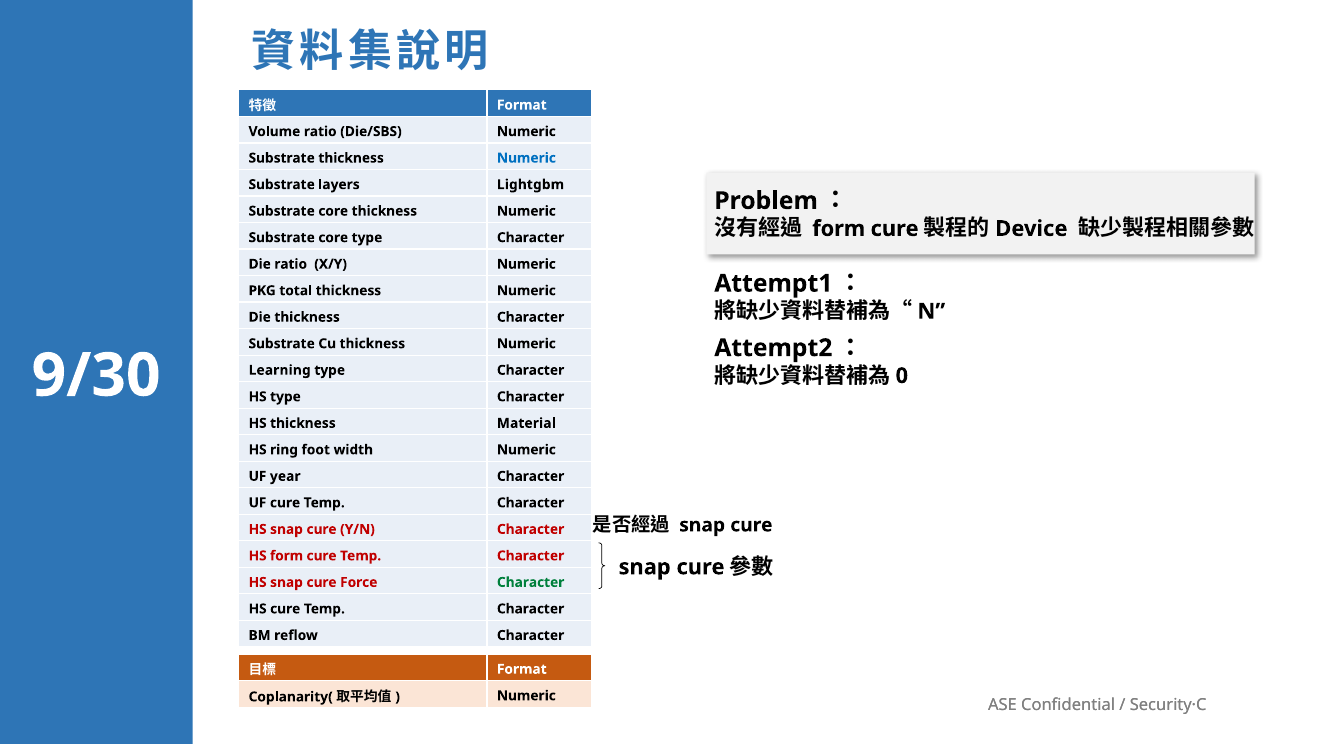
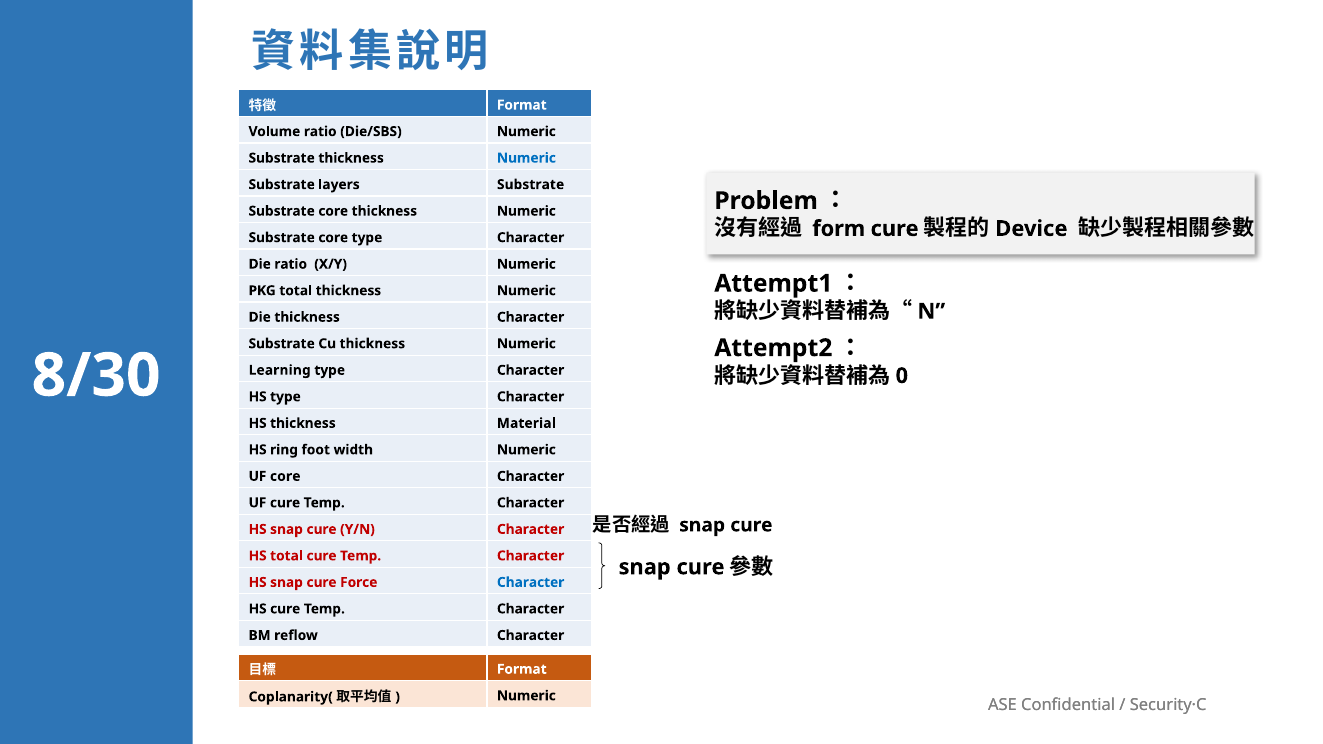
layers Lightgbm: Lightgbm -> Substrate
9/30: 9/30 -> 8/30
UF year: year -> core
HS form: form -> total
Character at (531, 582) colour: green -> blue
